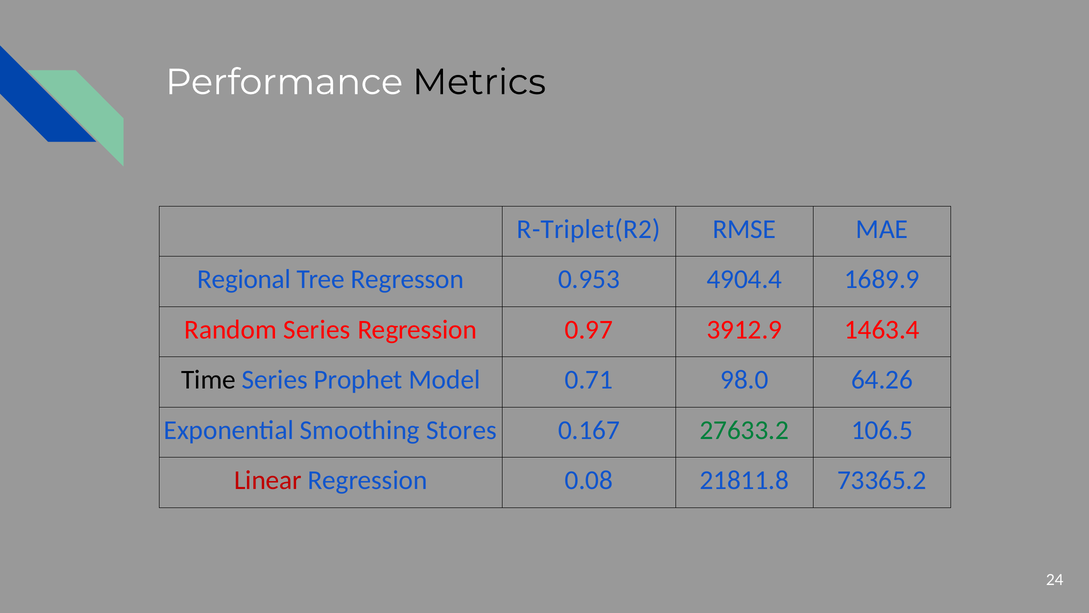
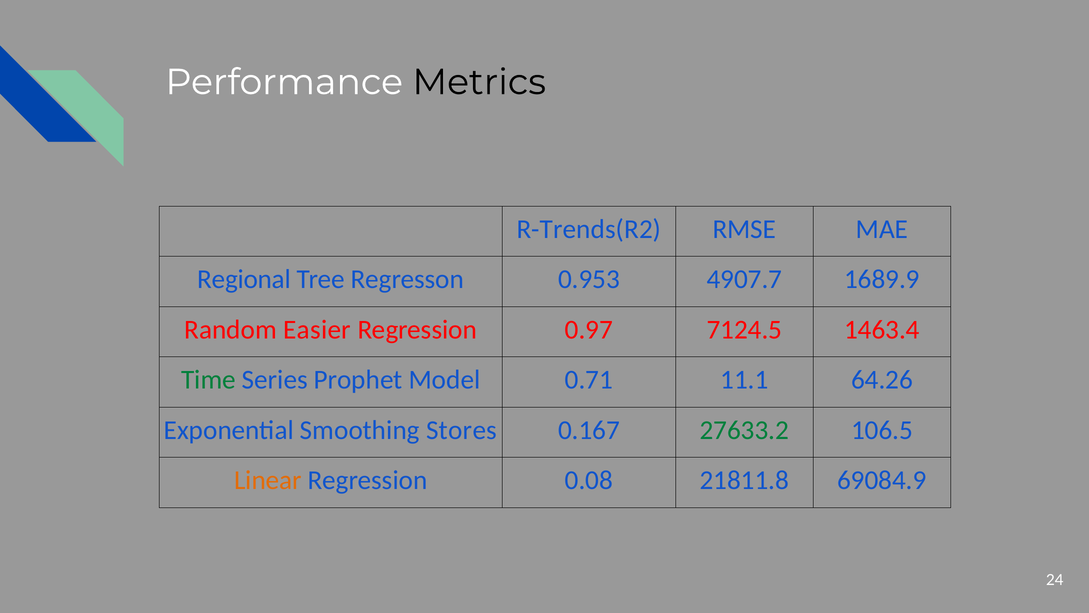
R-Triplet(R2: R-Triplet(R2 -> R-Trends(R2
4904.4: 4904.4 -> 4907.7
Random Series: Series -> Easier
3912.9: 3912.9 -> 7124.5
Time colour: black -> green
98.0: 98.0 -> 11.1
Linear colour: red -> orange
73365.2: 73365.2 -> 69084.9
